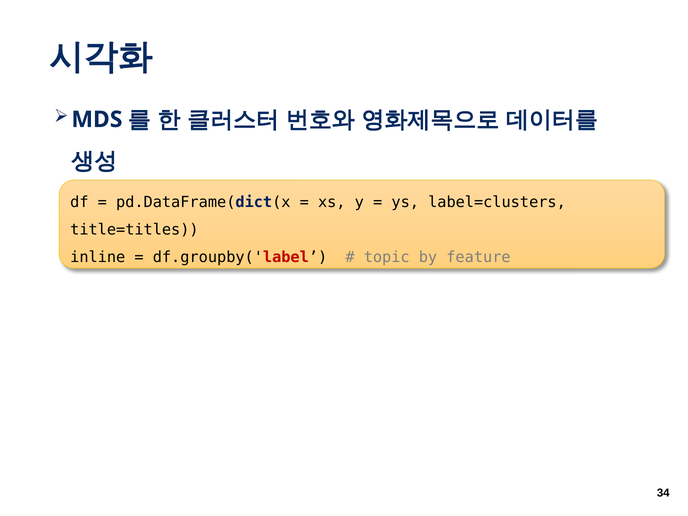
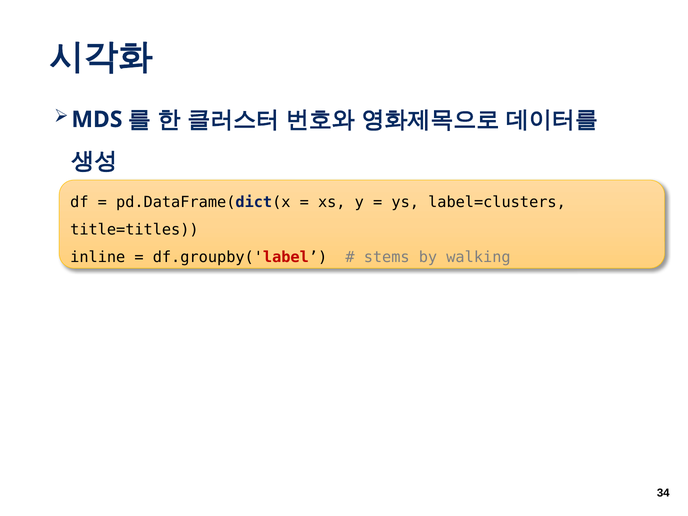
topic: topic -> stems
feature: feature -> walking
